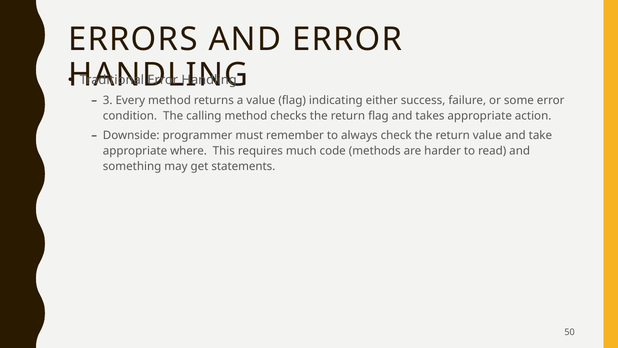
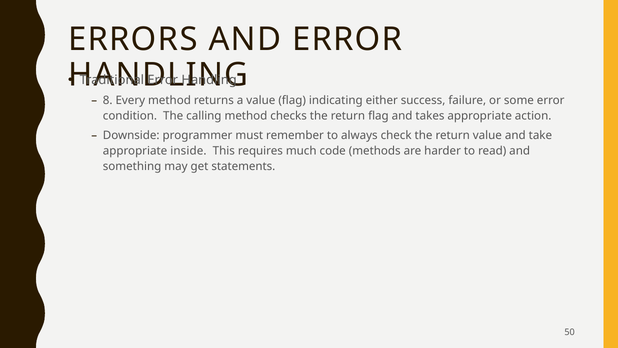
3: 3 -> 8
where: where -> inside
